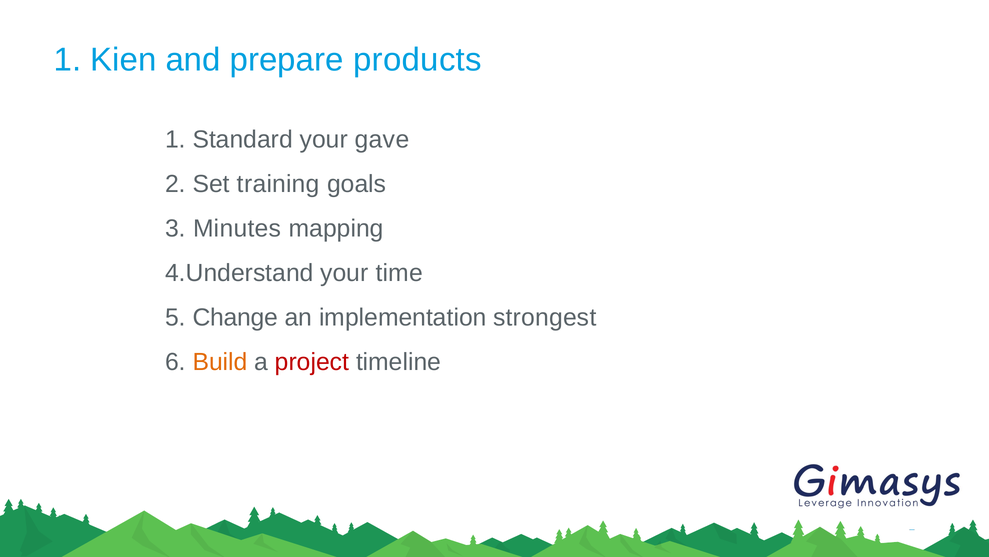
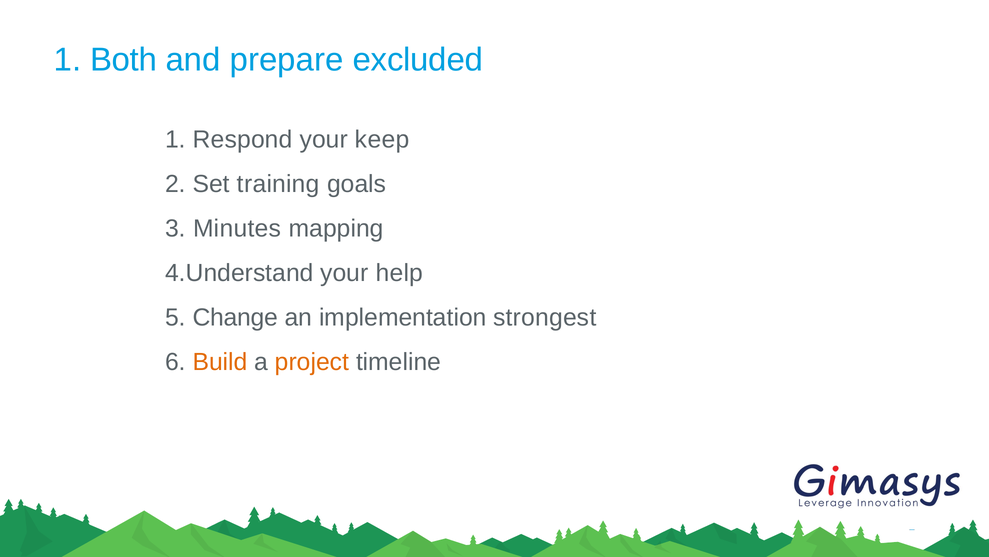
Kien: Kien -> Both
products: products -> excluded
Standard: Standard -> Respond
gave: gave -> keep
time: time -> help
project colour: red -> orange
